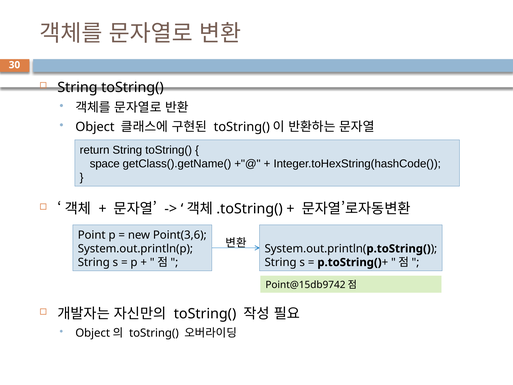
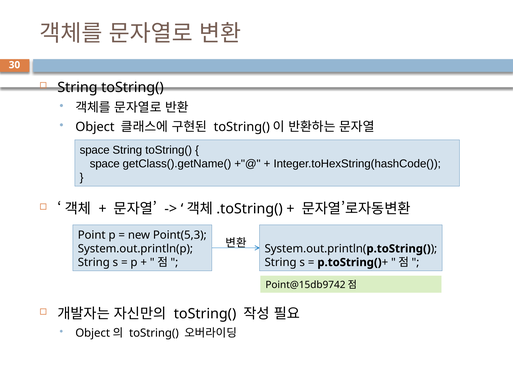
return at (95, 150): return -> space
Point(3,6: Point(3,6 -> Point(5,3
